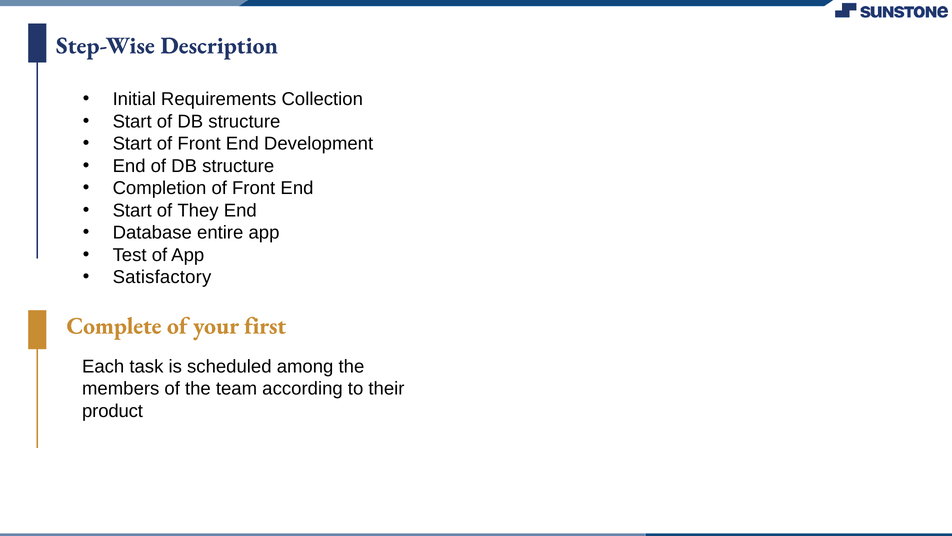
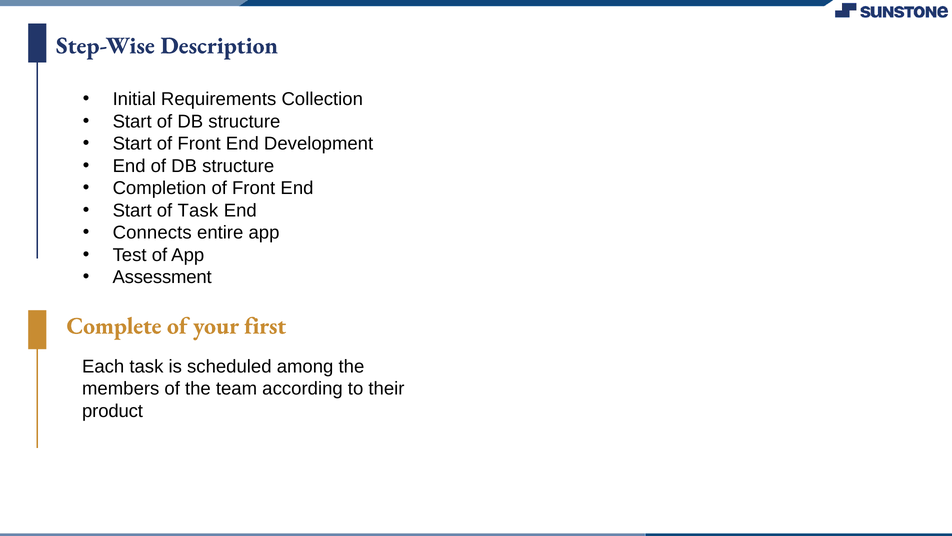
of They: They -> Task
Database: Database -> Connects
Satisfactory: Satisfactory -> Assessment
